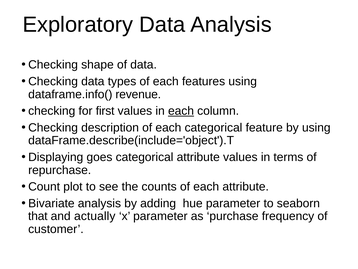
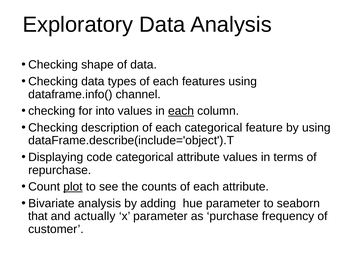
revenue: revenue -> channel
first: first -> into
goes: goes -> code
plot underline: none -> present
